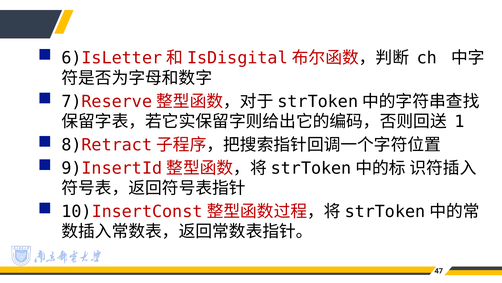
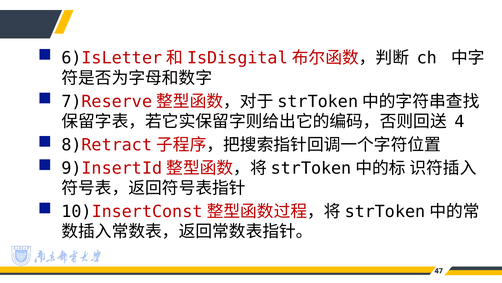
1: 1 -> 4
